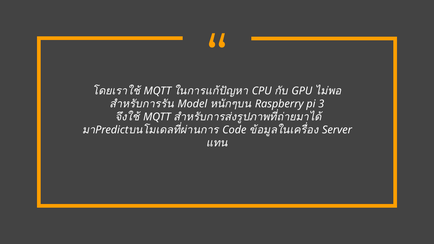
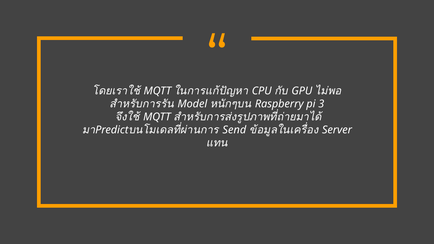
Code: Code -> Send
